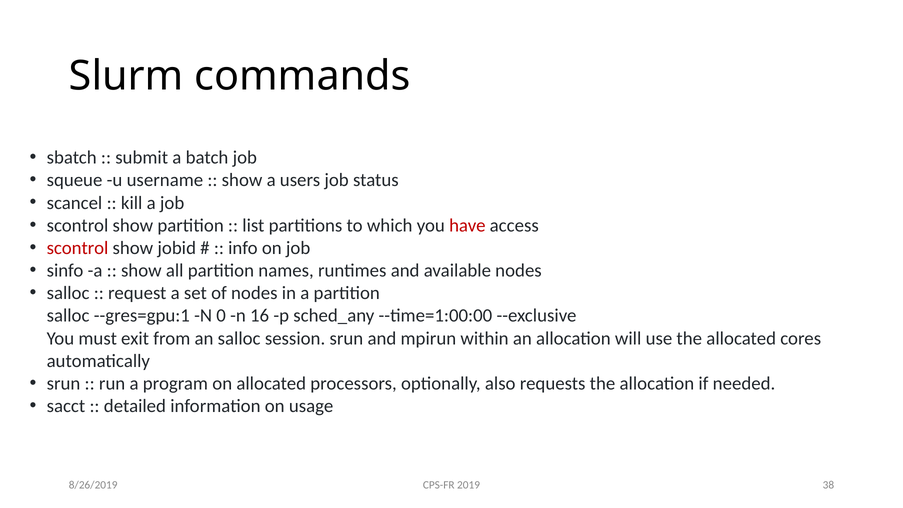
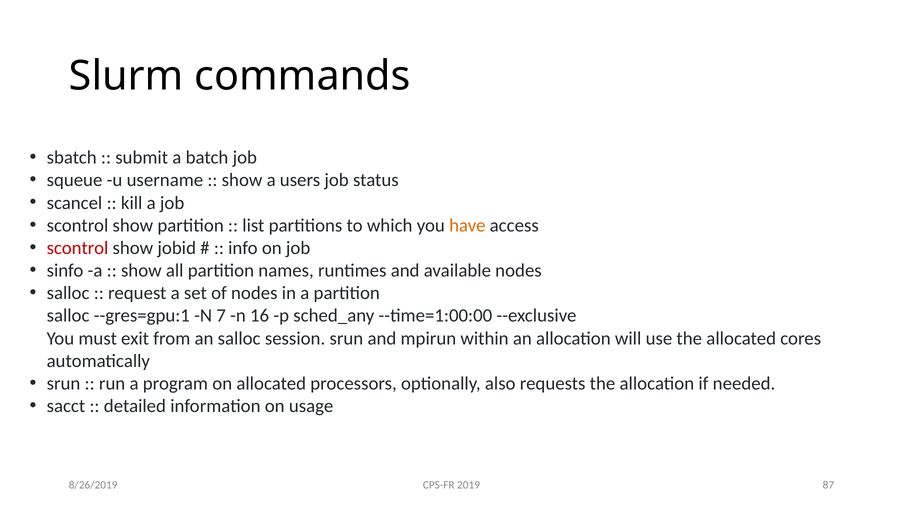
have colour: red -> orange
0: 0 -> 7
38: 38 -> 87
